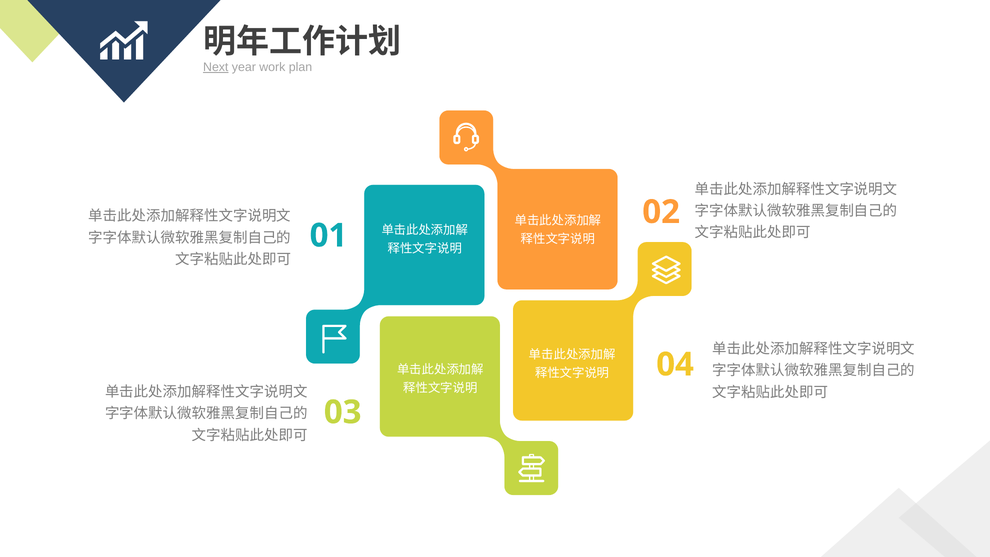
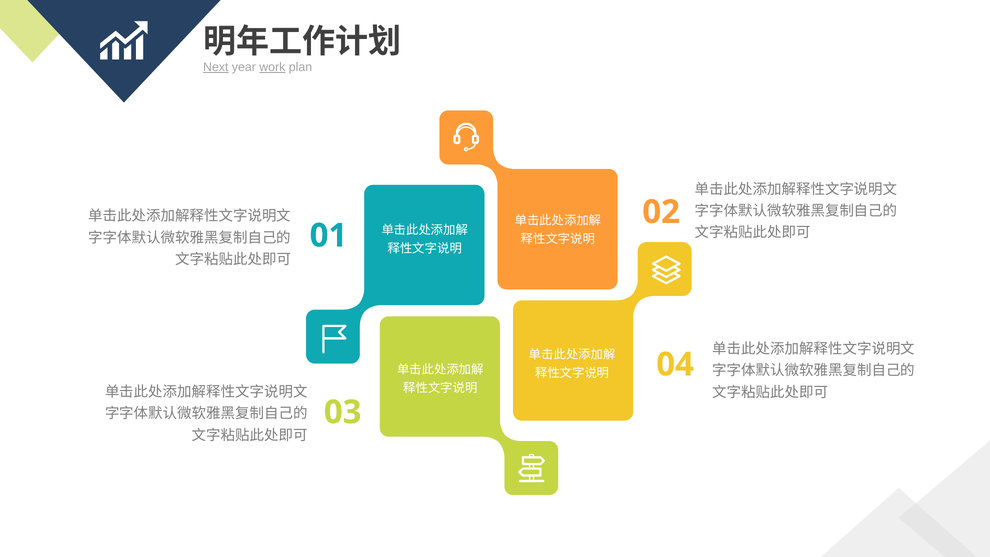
work underline: none -> present
